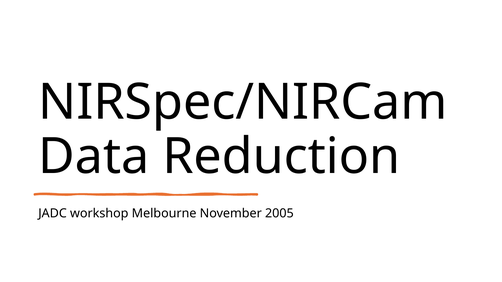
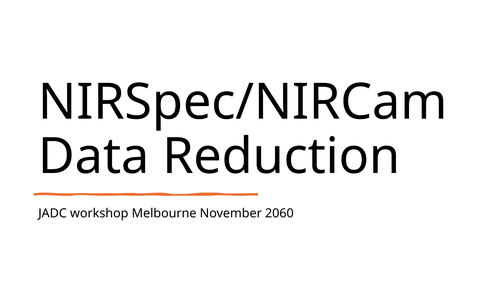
2005: 2005 -> 2060
